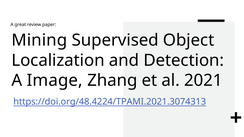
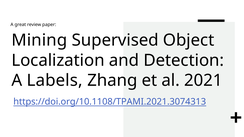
Image: Image -> Labels
https://doi.org/48.4224/TPAMI.2021.3074313: https://doi.org/48.4224/TPAMI.2021.3074313 -> https://doi.org/10.1108/TPAMI.2021.3074313
